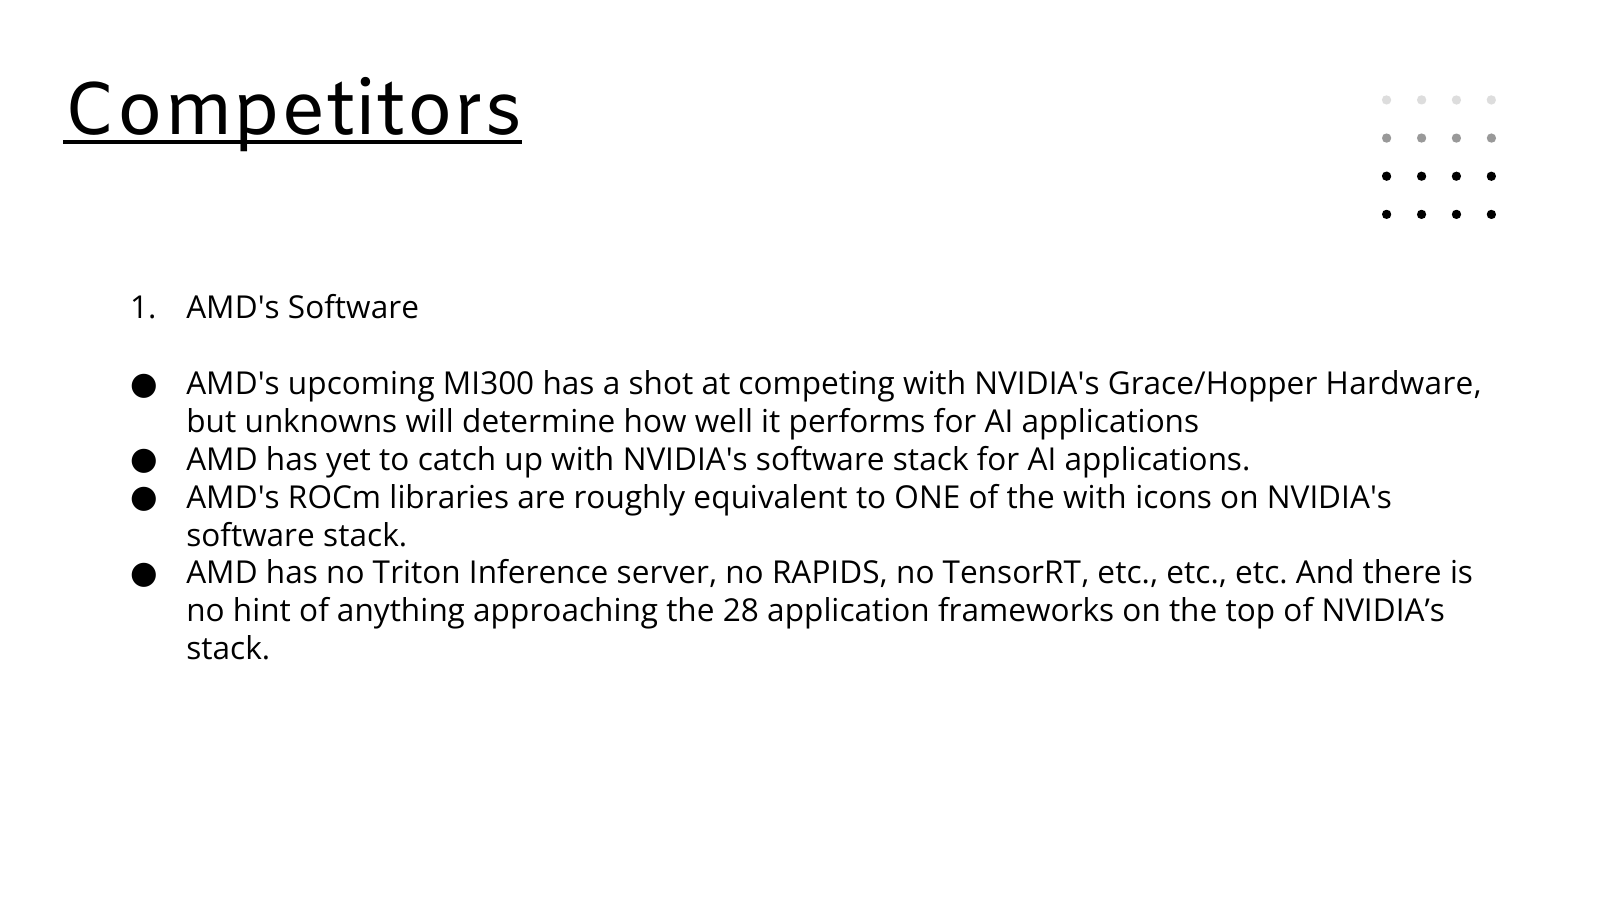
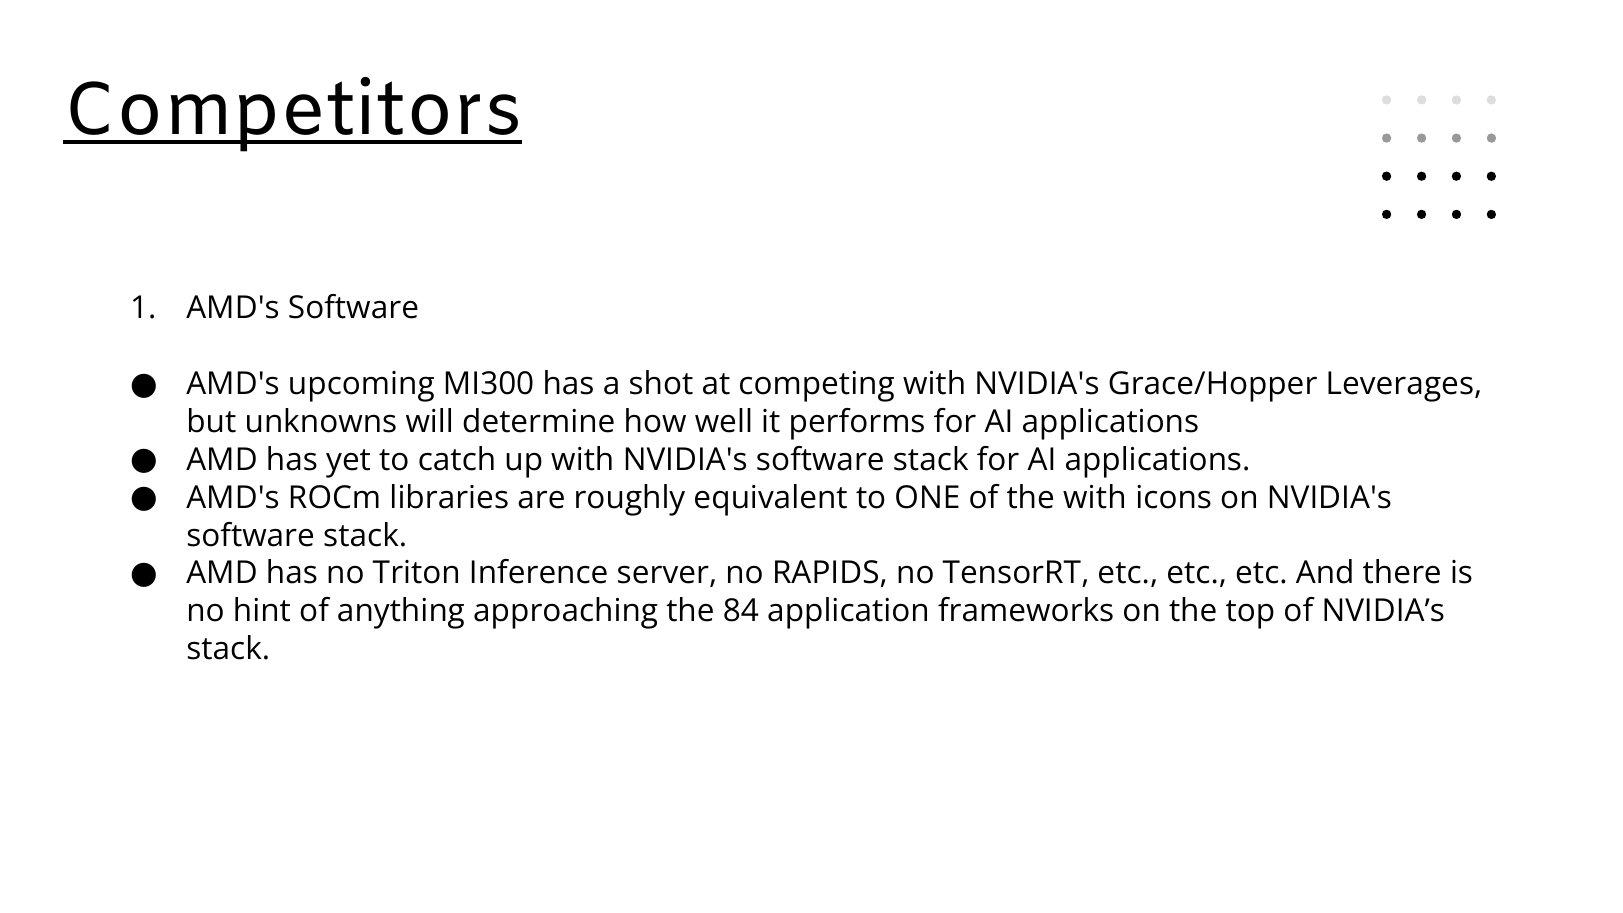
Hardware: Hardware -> Leverages
28: 28 -> 84
